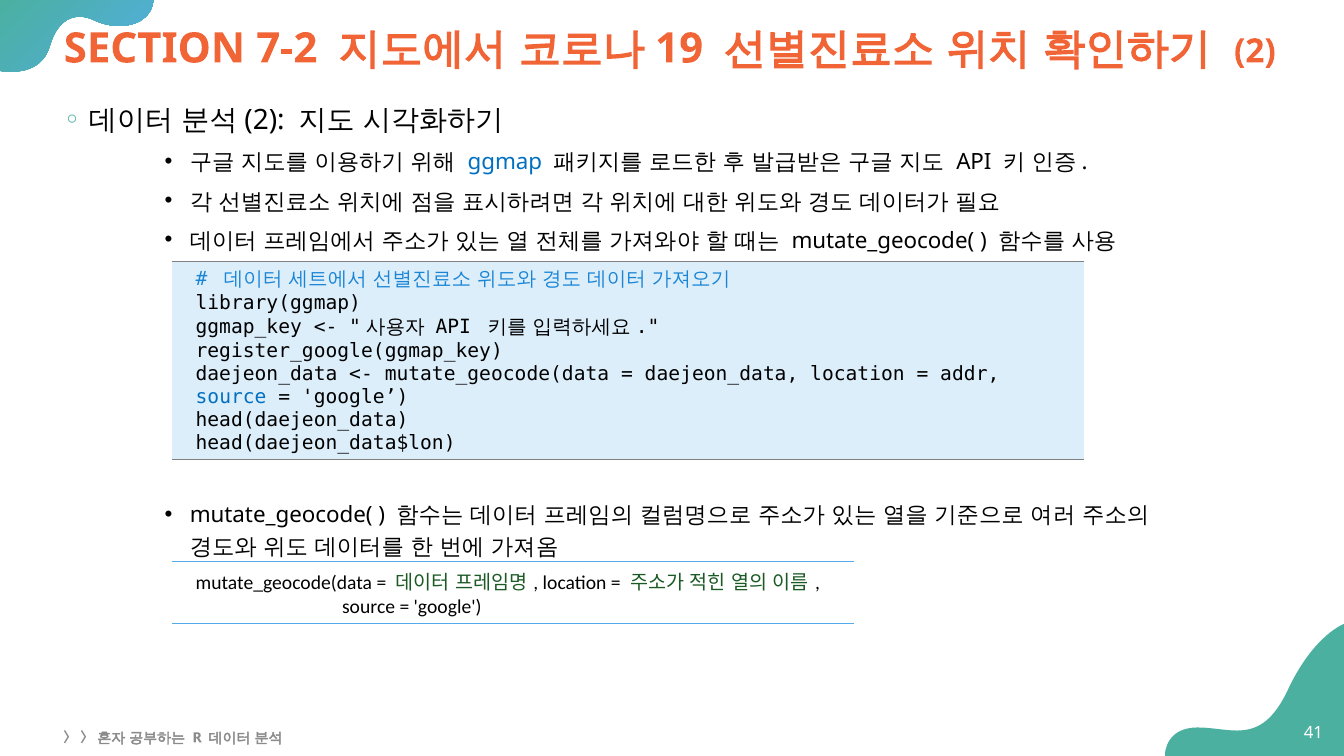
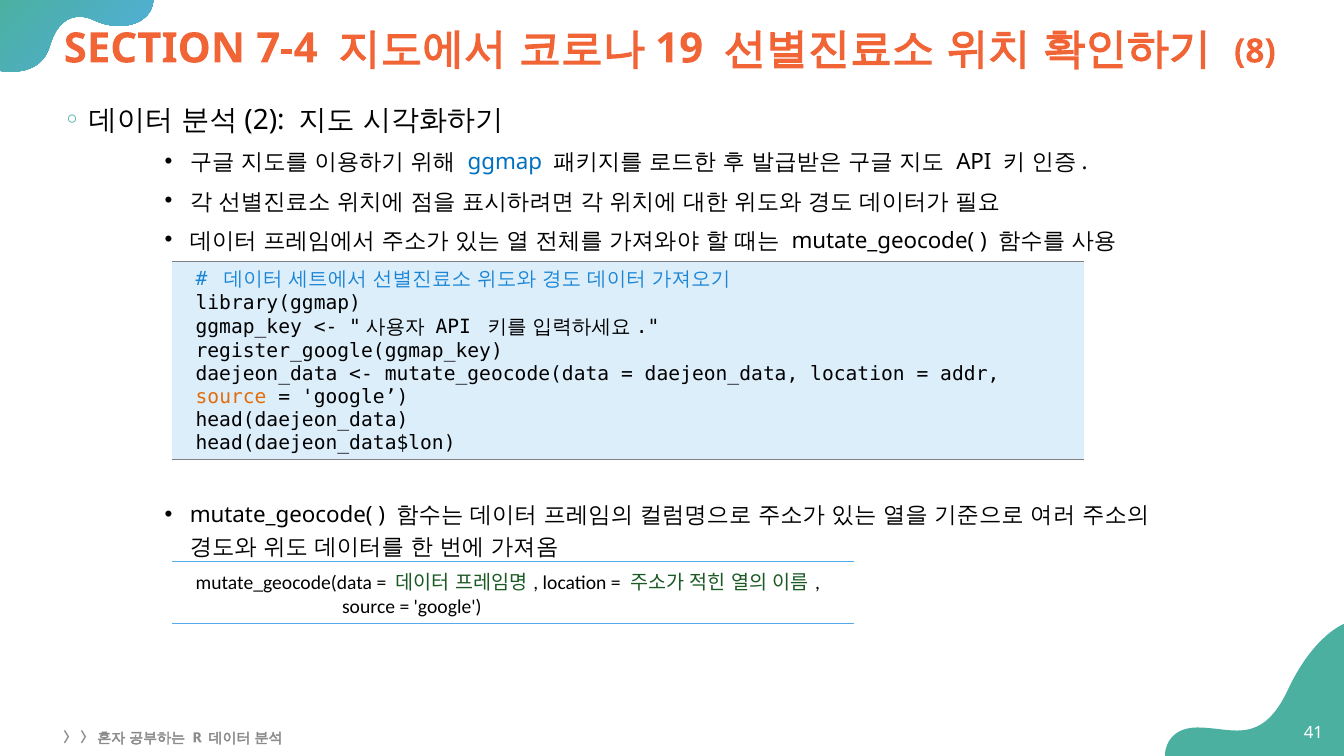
7-2: 7-2 -> 7-4
2: 2 -> 8
source at (231, 397) colour: blue -> orange
